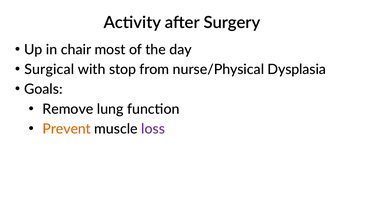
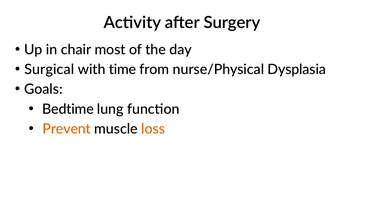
stop: stop -> time
Remove: Remove -> Bedtime
loss colour: purple -> orange
